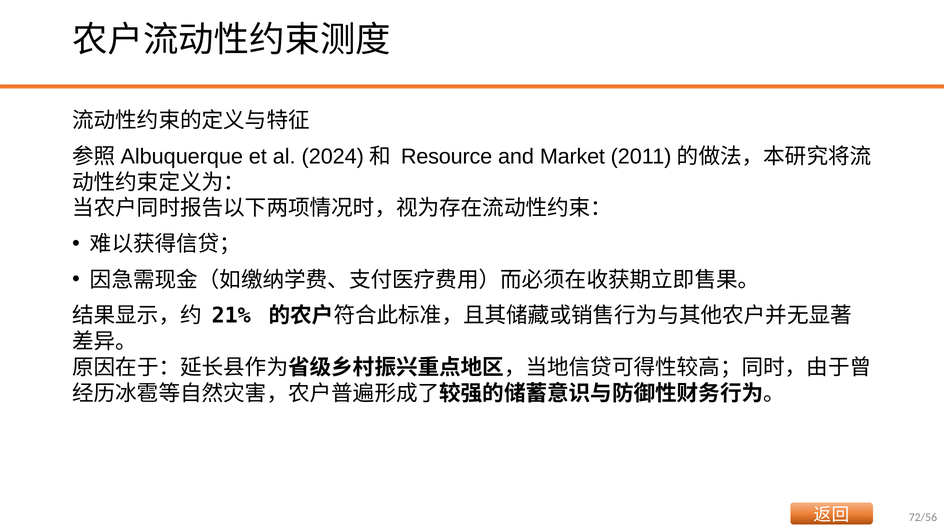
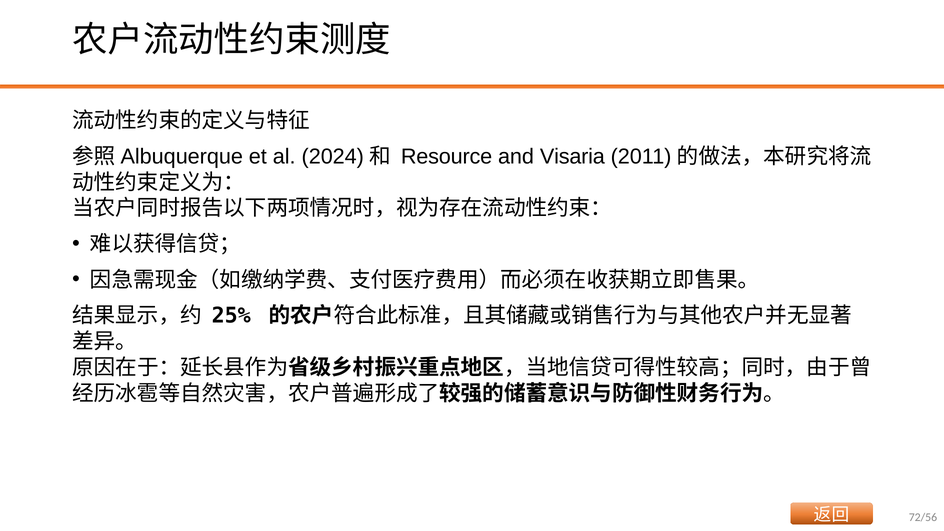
Market: Market -> Visaria
21%: 21% -> 25%
